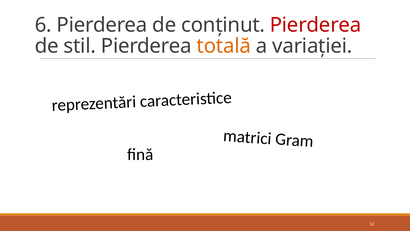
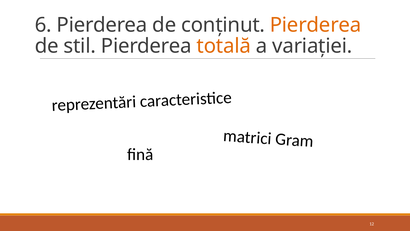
Pierderea at (316, 25) colour: red -> orange
